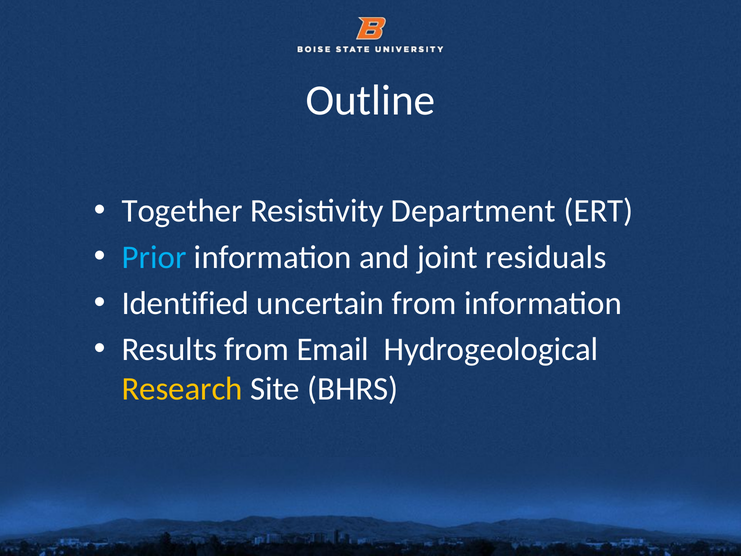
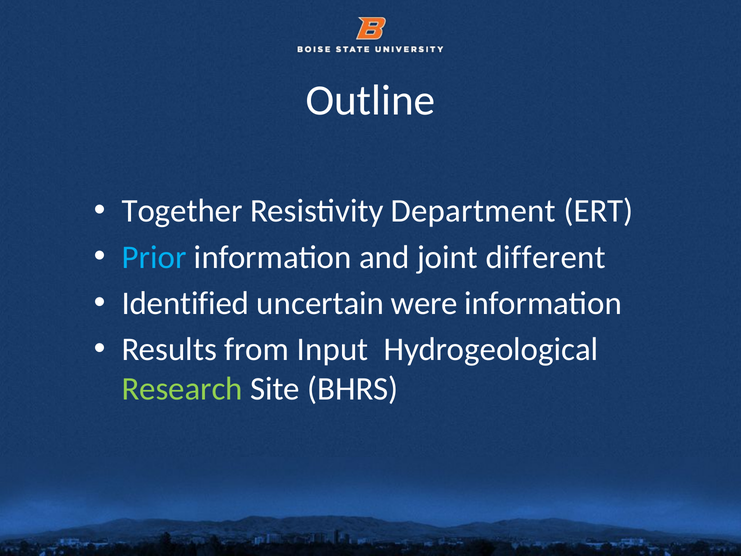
residuals: residuals -> different
uncertain from: from -> were
Email: Email -> Input
Research colour: yellow -> light green
